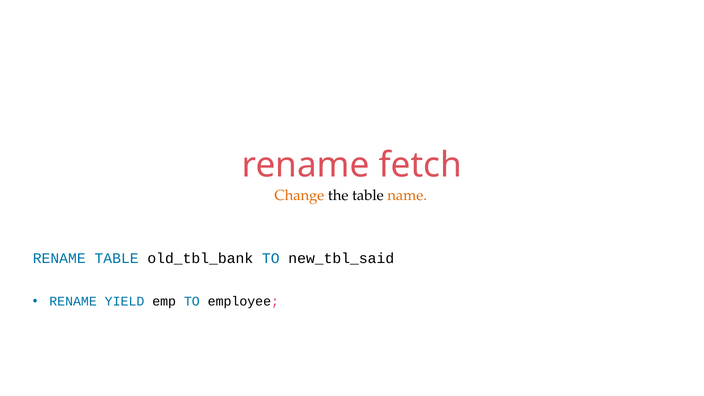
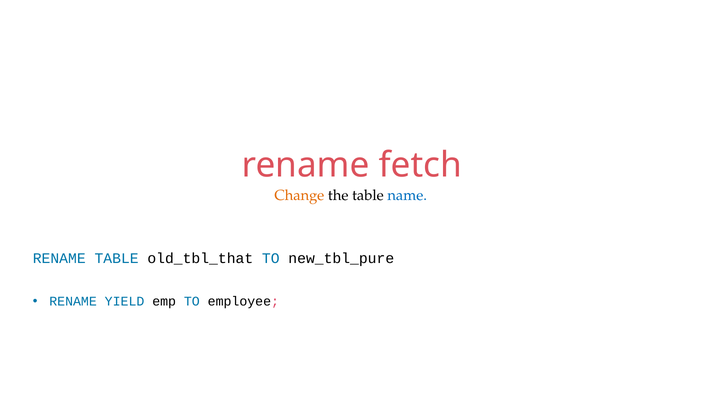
name colour: orange -> blue
old_tbl_bank: old_tbl_bank -> old_tbl_that
new_tbl_said: new_tbl_said -> new_tbl_pure
